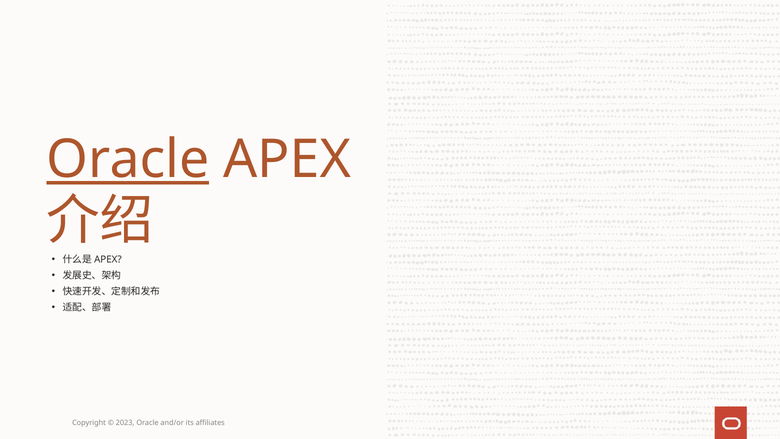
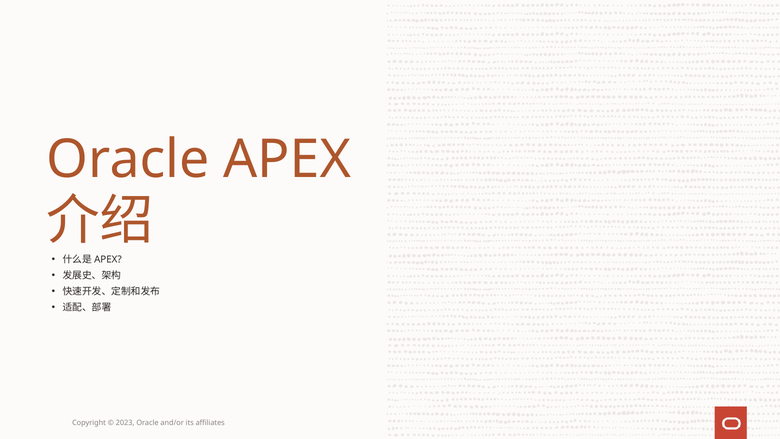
Oracle at (128, 160) underline: present -> none
